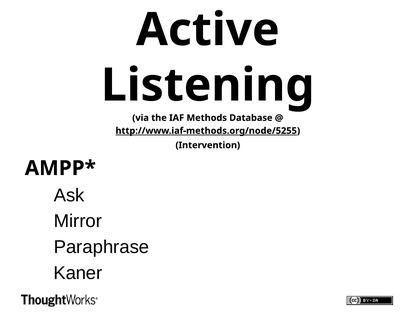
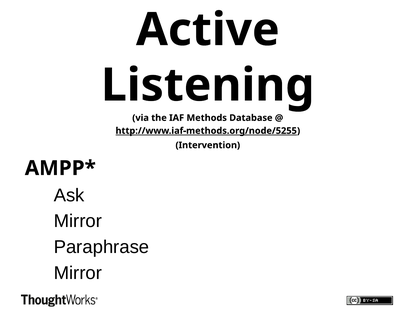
Kaner at (78, 273): Kaner -> Mirror
